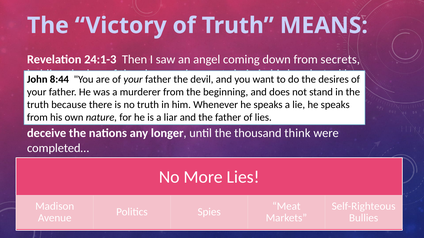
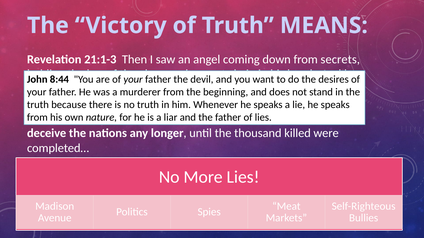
24:1-3: 24:1-3 -> 21:1-3
think: think -> killed
